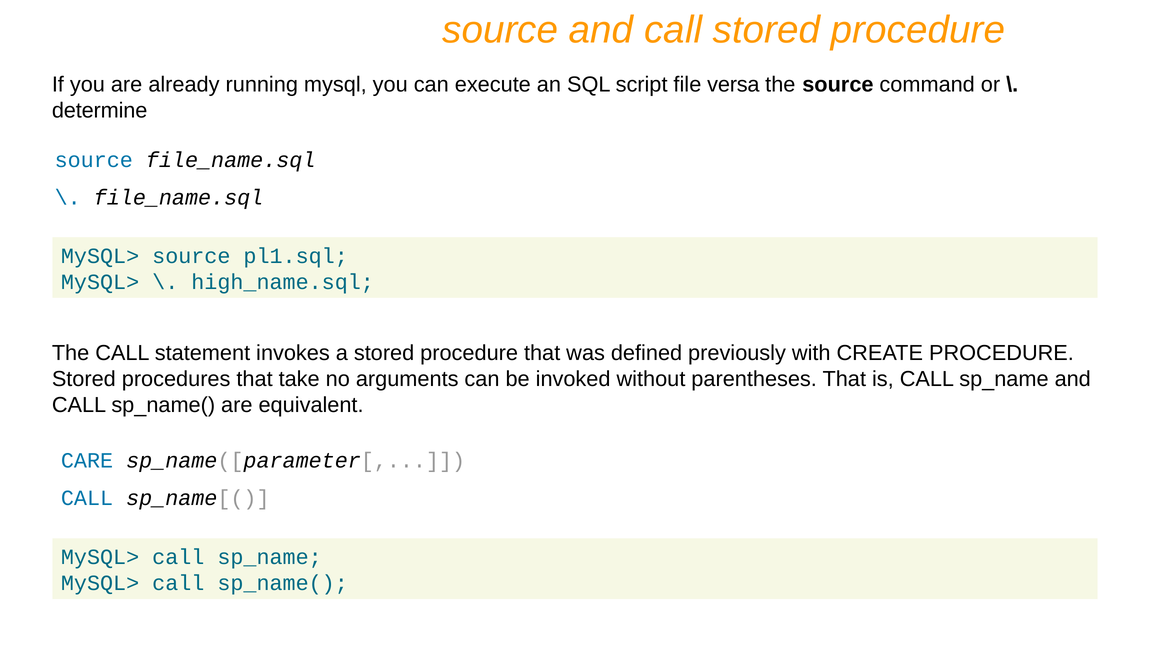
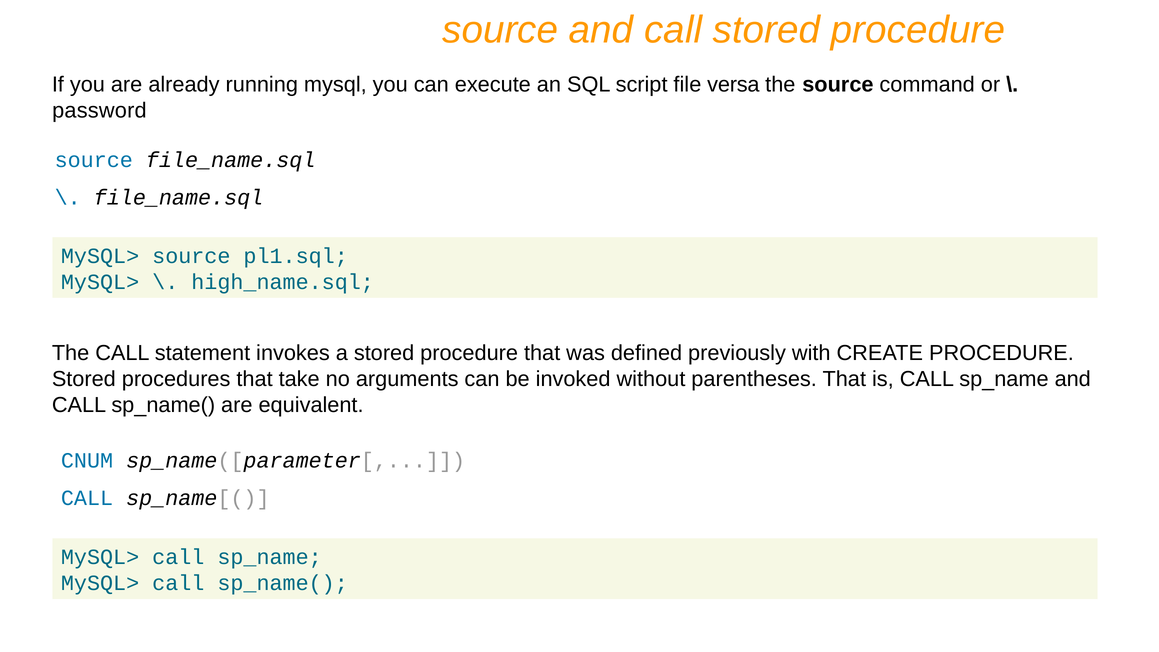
determine: determine -> password
CARE: CARE -> CNUM
